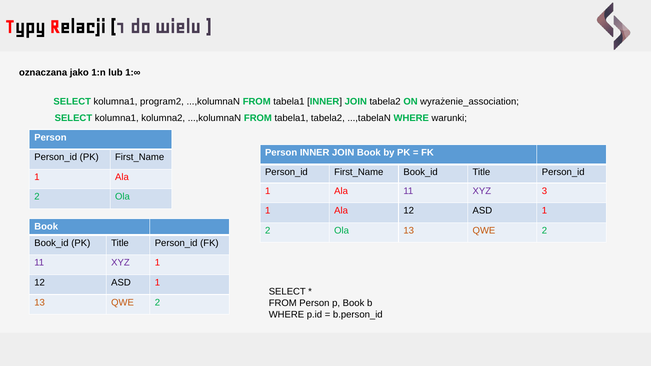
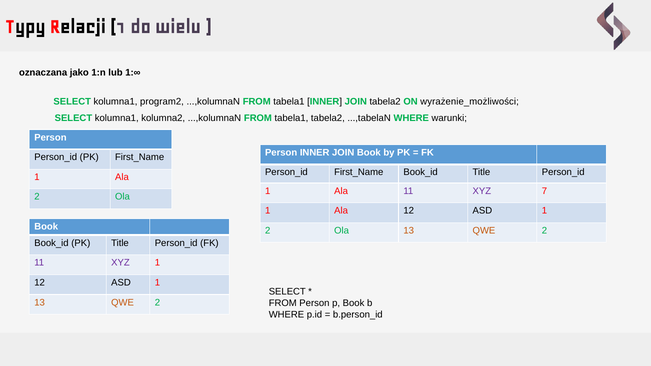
wyrażenie_association: wyrażenie_association -> wyrażenie_możliwości
3: 3 -> 7
